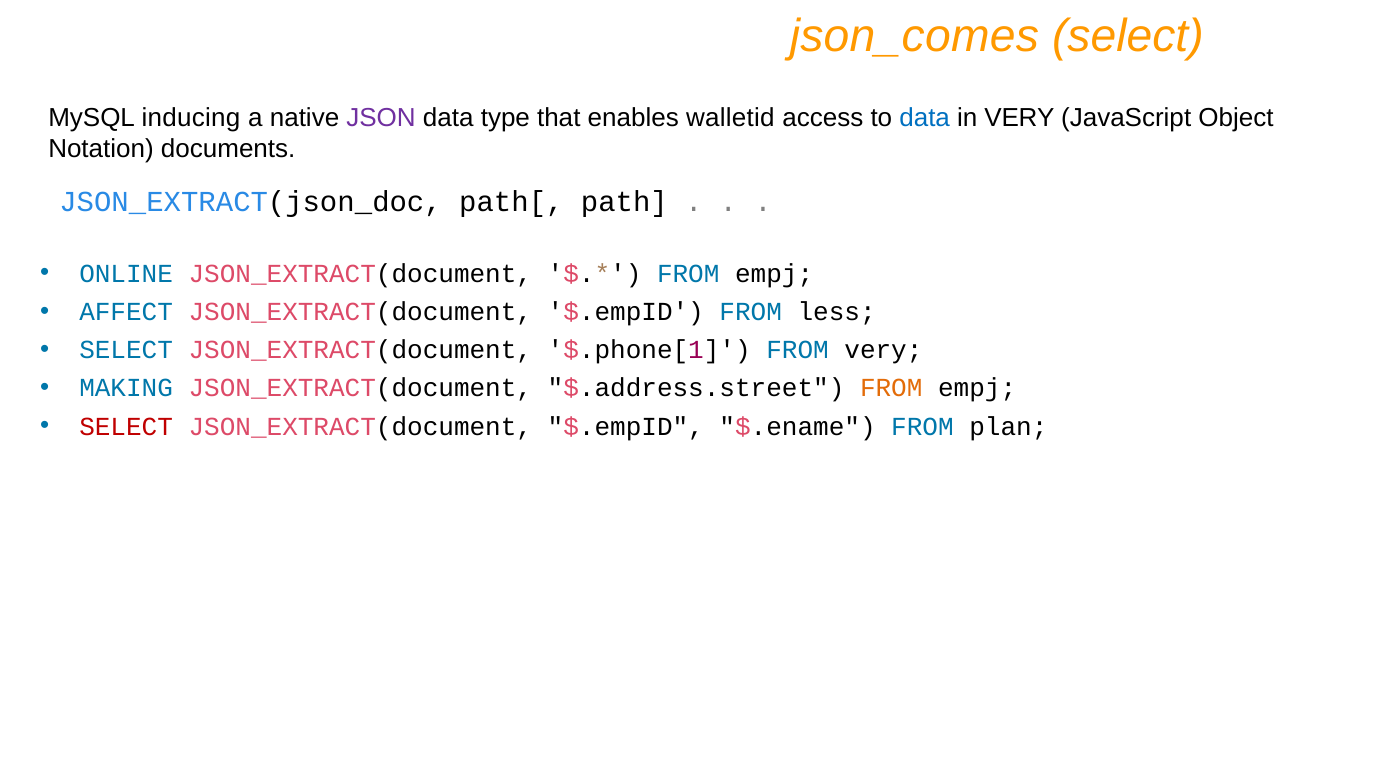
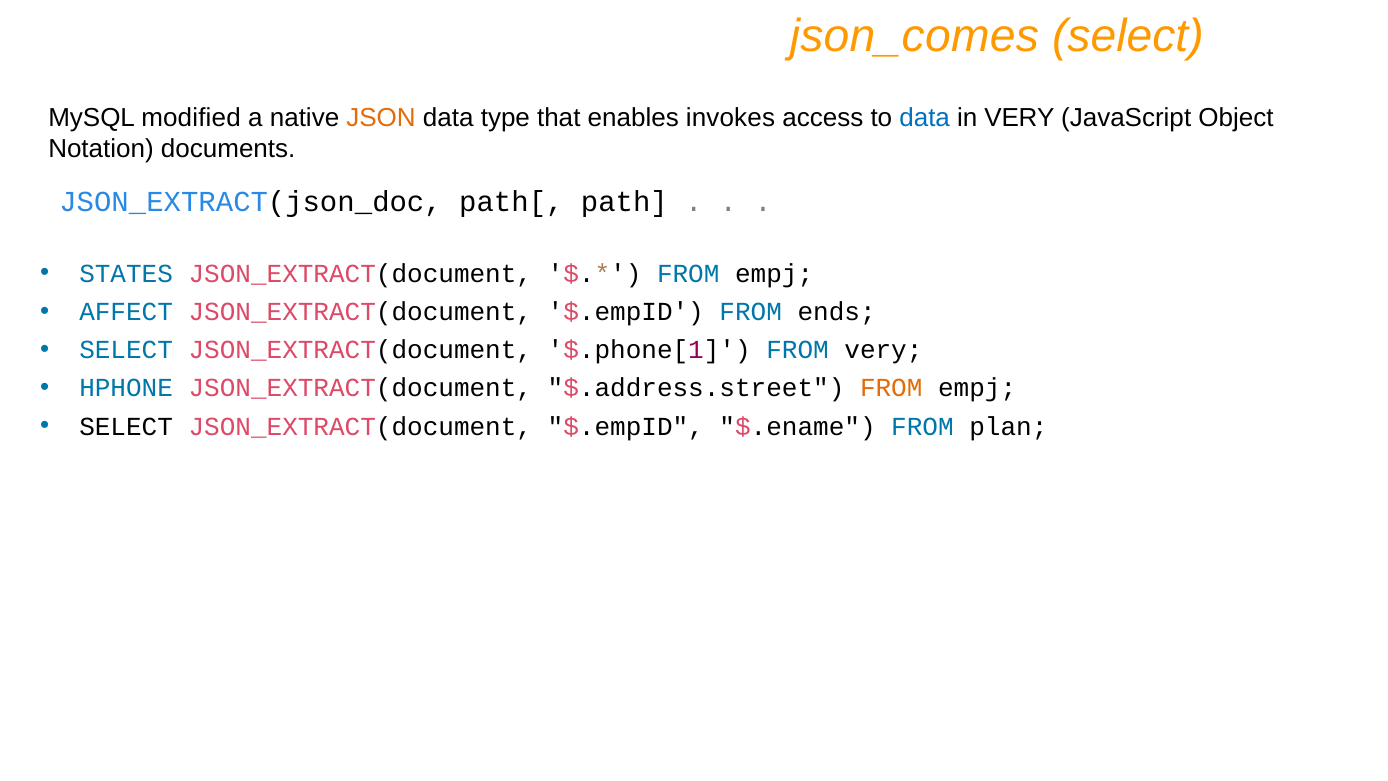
inducing: inducing -> modified
JSON colour: purple -> orange
walletid: walletid -> invokes
ONLINE: ONLINE -> STATES
less: less -> ends
MAKING: MAKING -> HPHONE
SELECT at (126, 426) colour: red -> black
